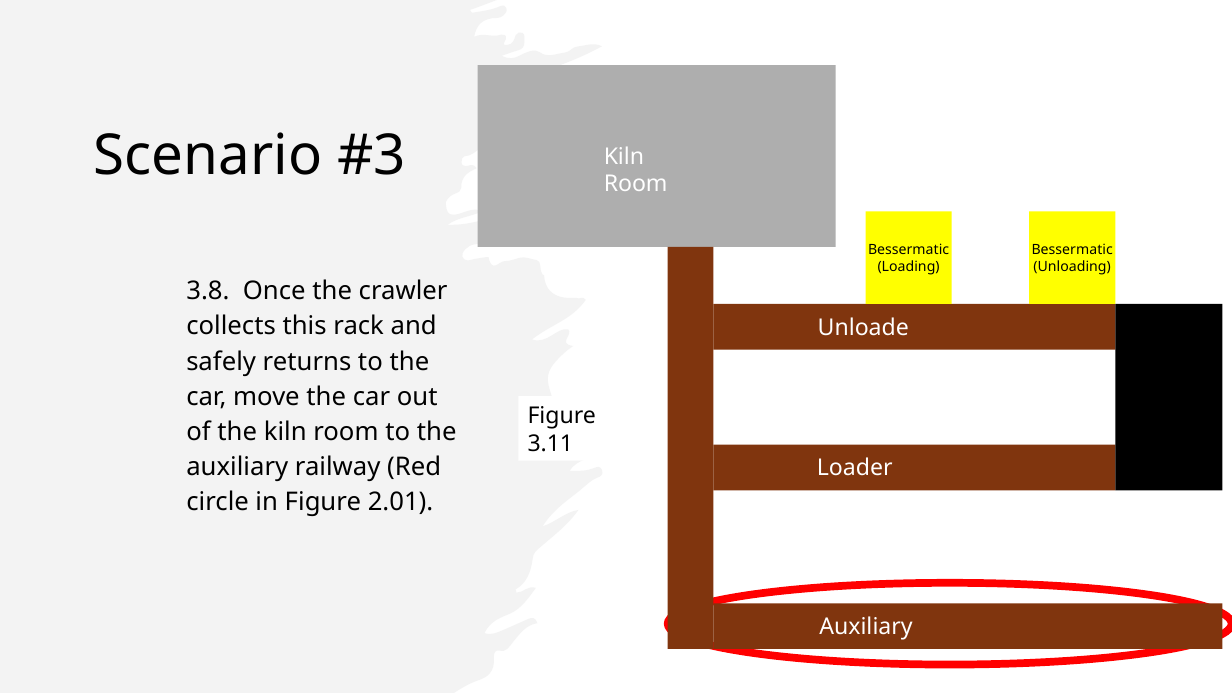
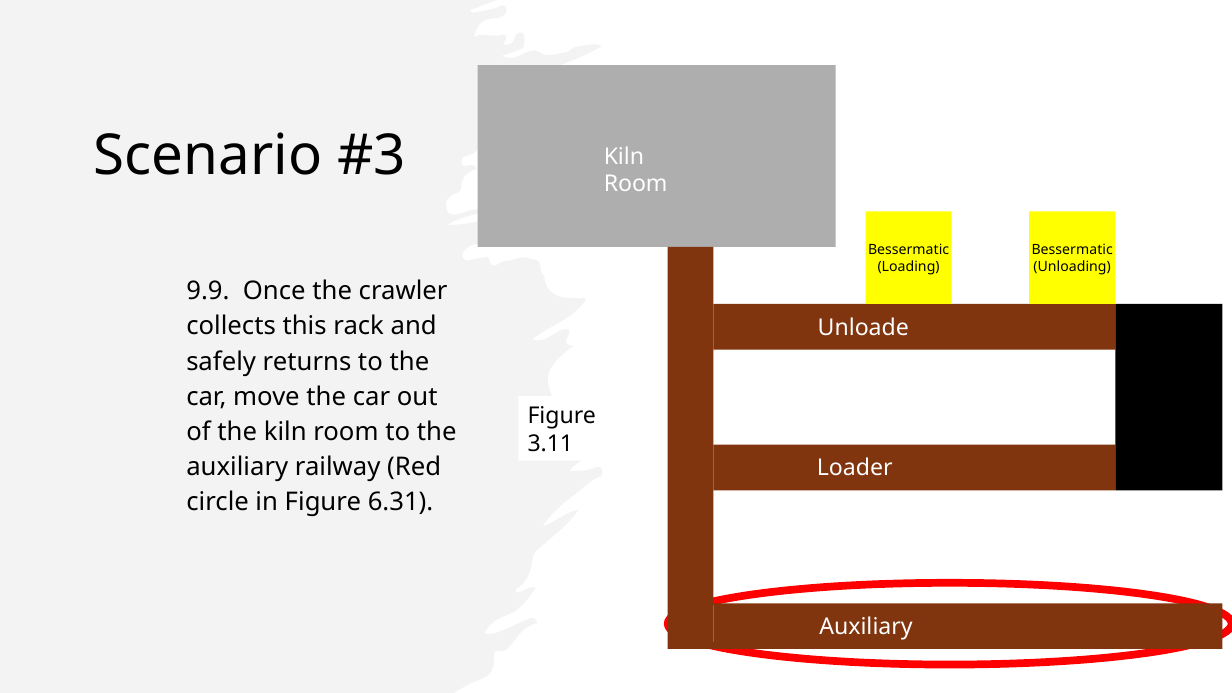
3.8: 3.8 -> 9.9
2.01: 2.01 -> 6.31
